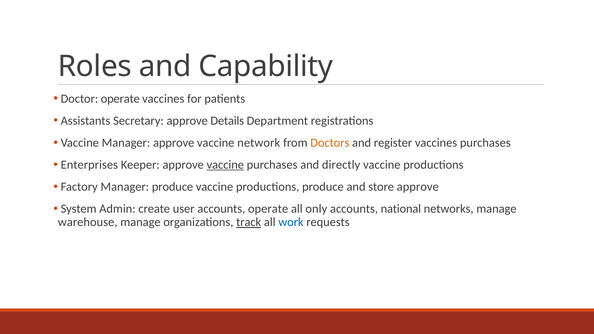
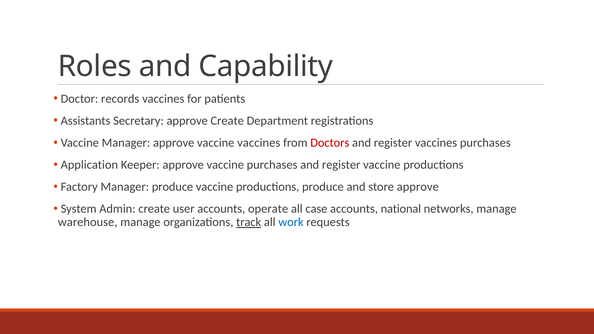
Doctor operate: operate -> records
approve Details: Details -> Create
vaccine network: network -> vaccines
Doctors colour: orange -> red
Enterprises: Enterprises -> Application
vaccine at (225, 165) underline: present -> none
purchases and directly: directly -> register
only: only -> case
